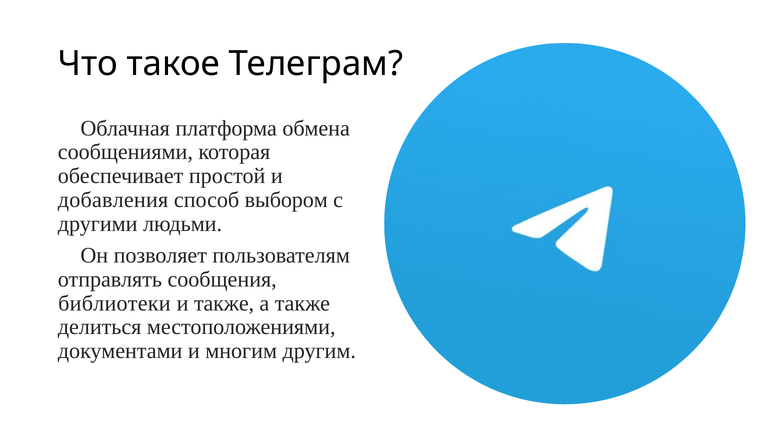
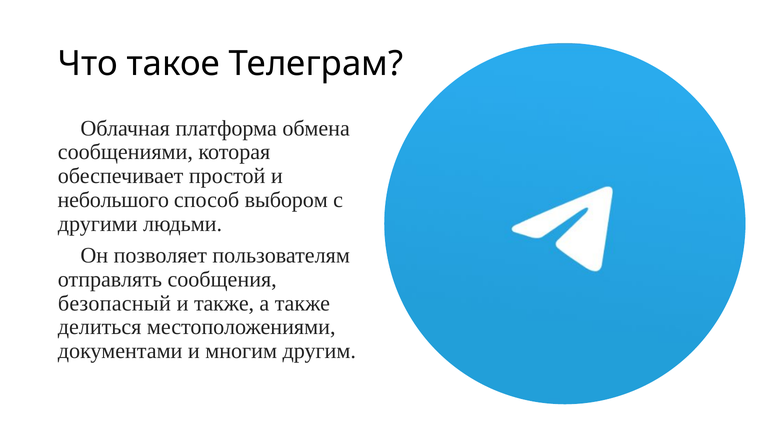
добавления: добавления -> небольшого
библиотеки: библиотеки -> безопасный
